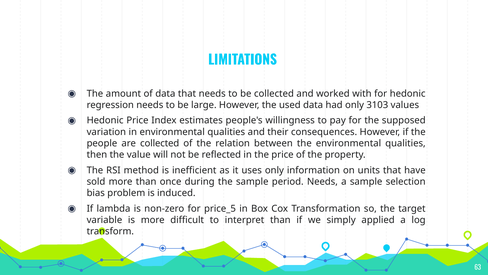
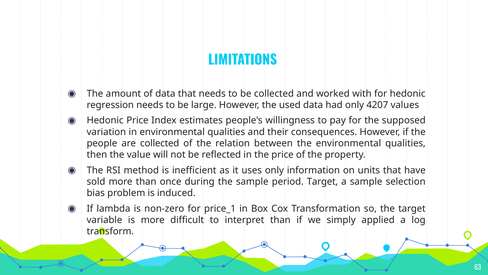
3103: 3103 -> 4207
period Needs: Needs -> Target
price_5: price_5 -> price_1
